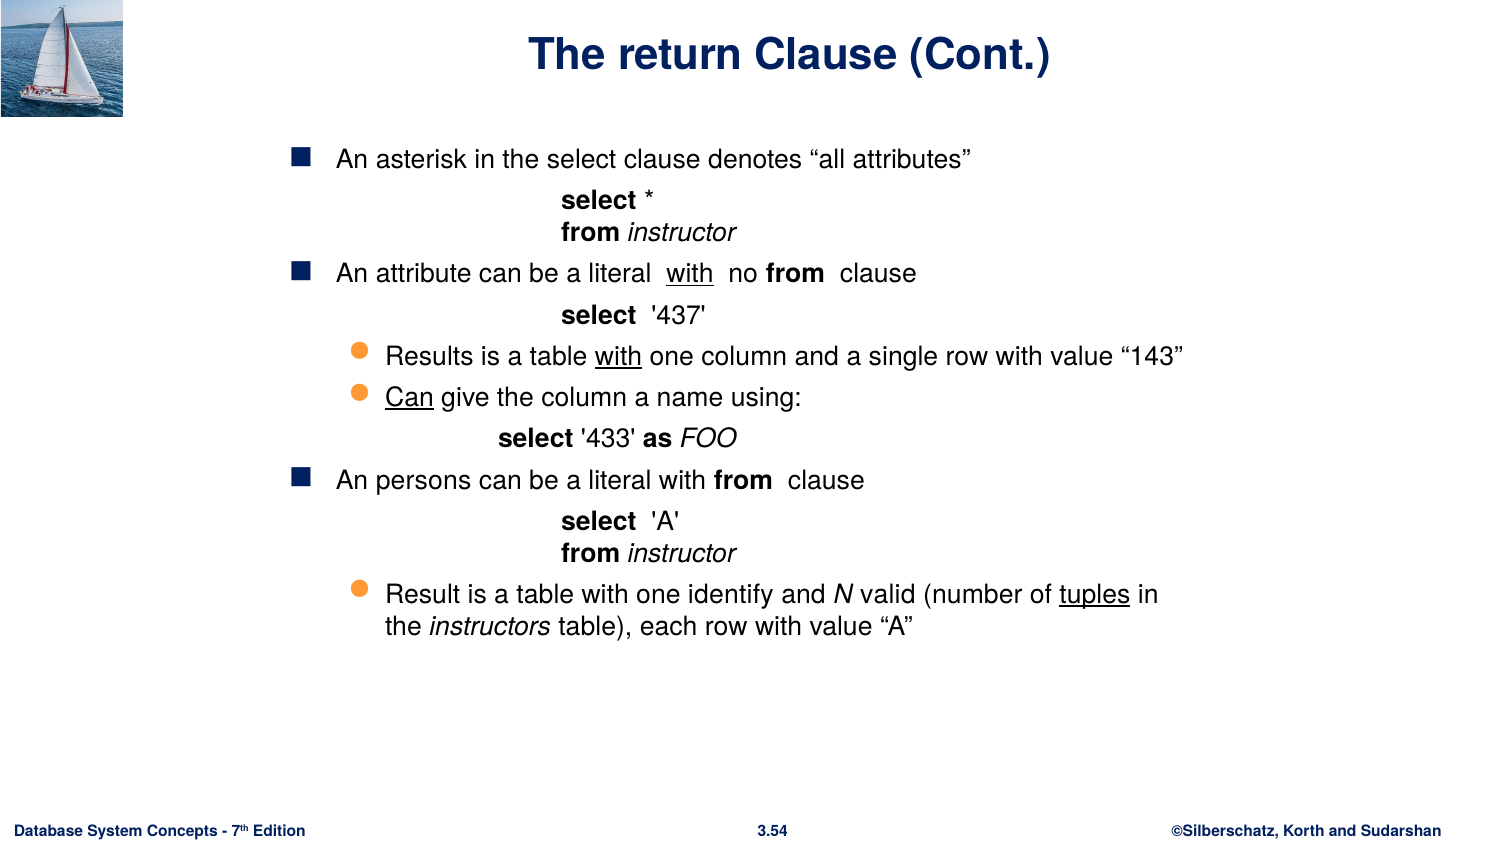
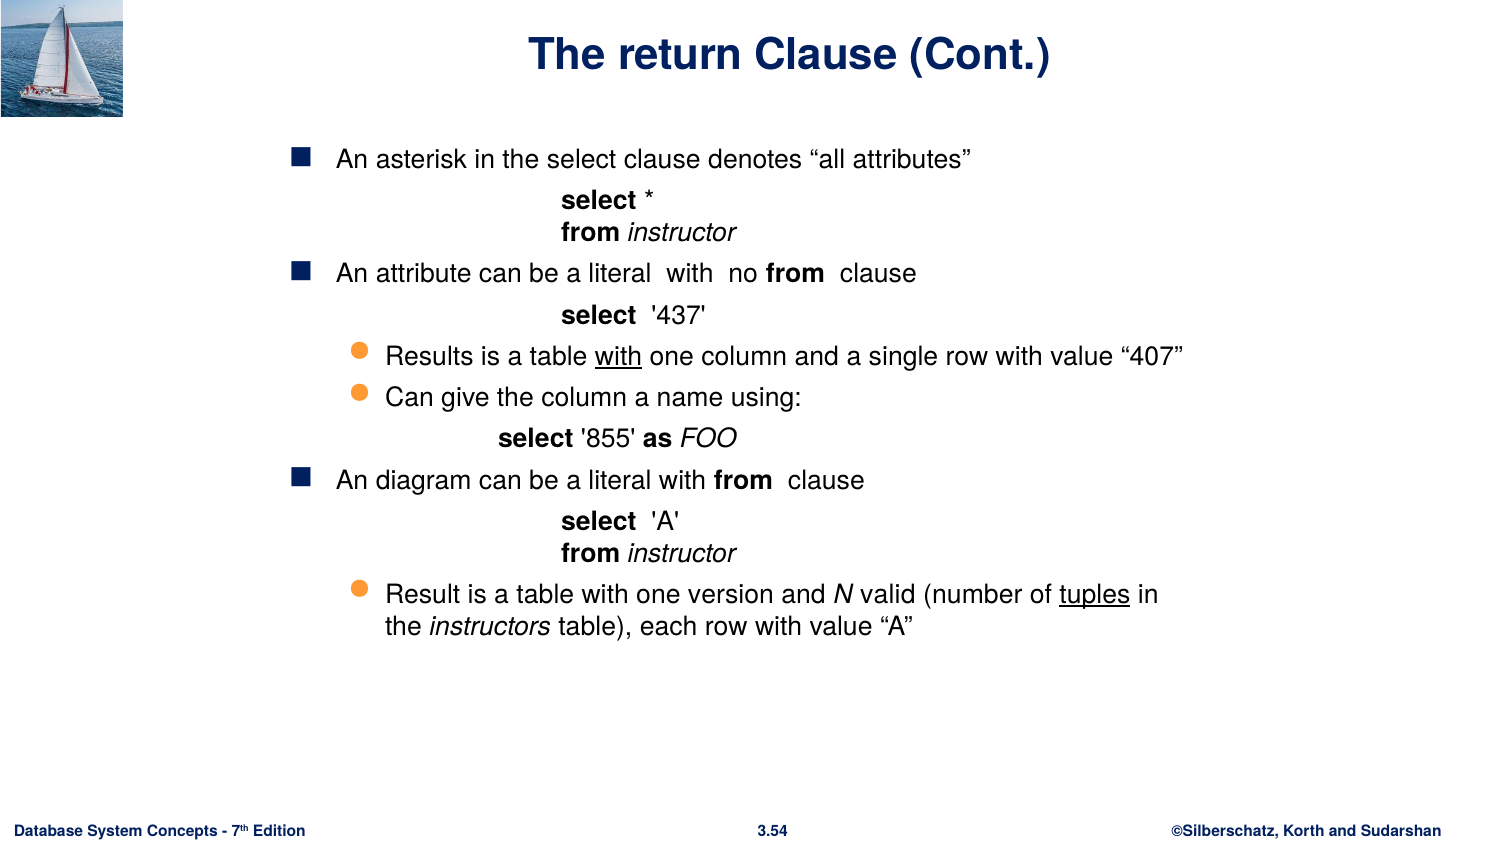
with at (690, 274) underline: present -> none
143: 143 -> 407
Can at (409, 398) underline: present -> none
433: 433 -> 855
persons: persons -> diagram
identify: identify -> version
